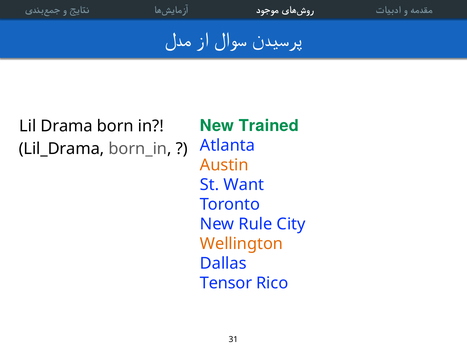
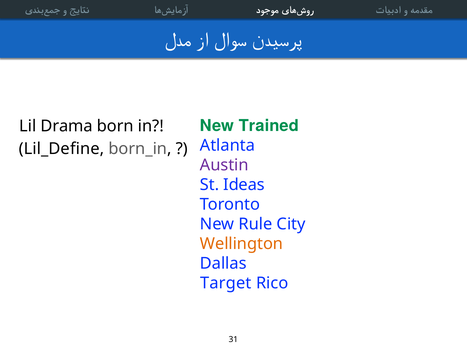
Lil_Drama: Lil_Drama -> Lil_Define
Austin colour: orange -> purple
Want: Want -> Ideas
Tensor: Tensor -> Target
